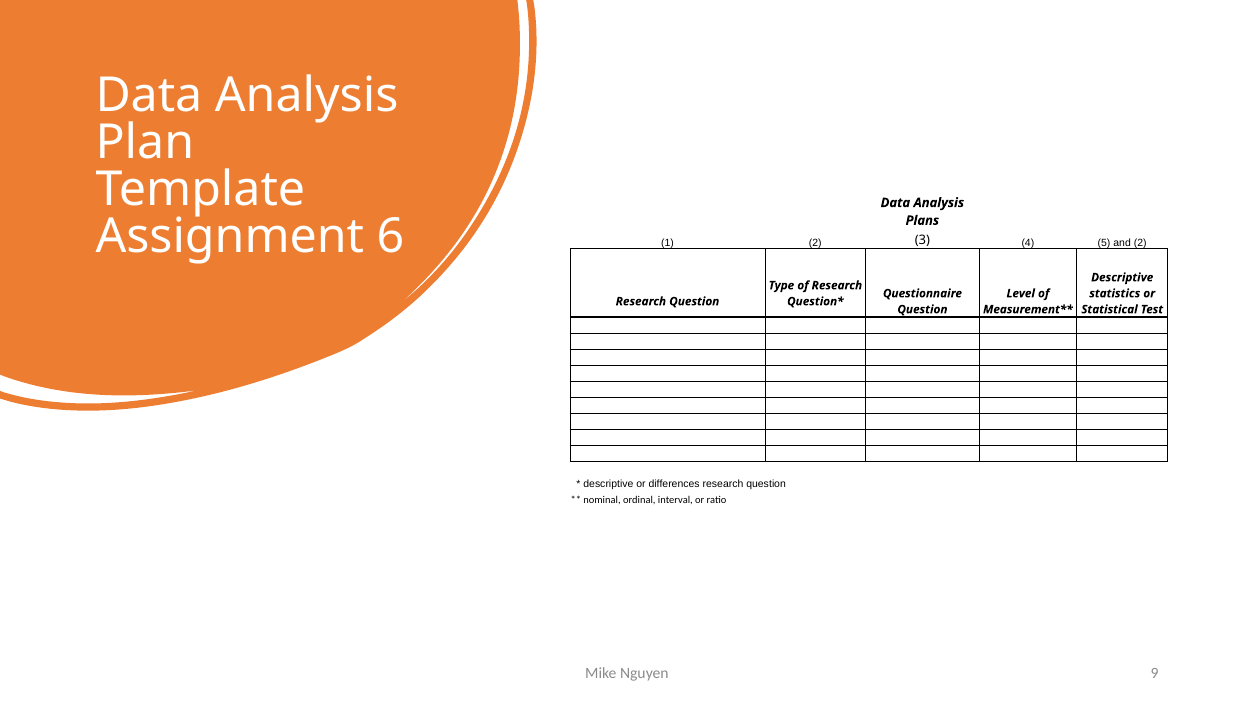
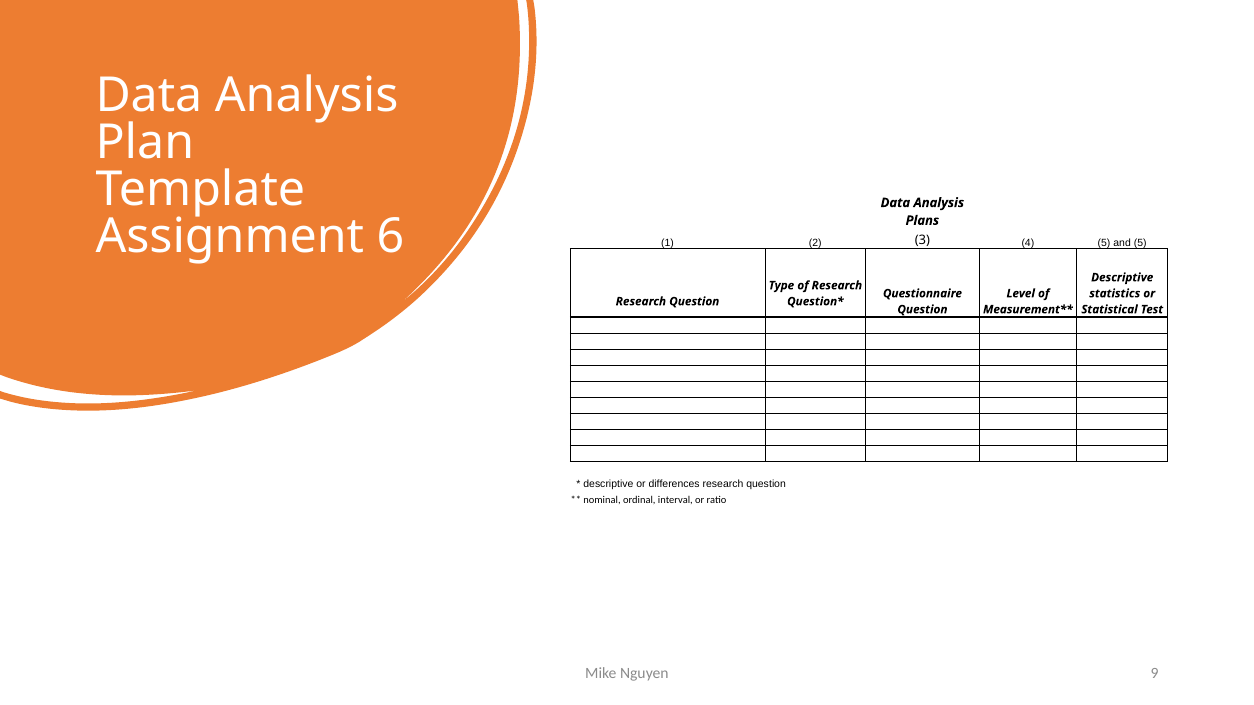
and 2: 2 -> 5
